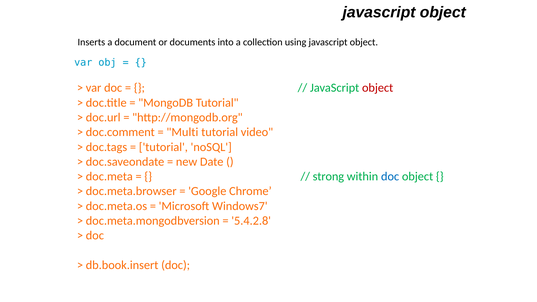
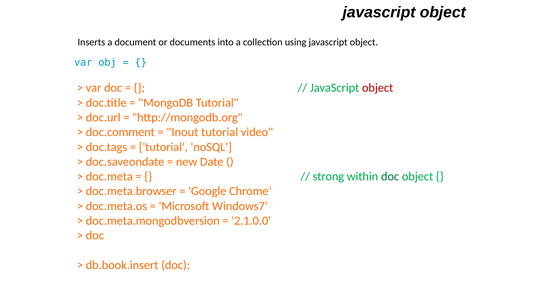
Multi: Multi -> Inout
doc at (390, 177) colour: blue -> green
5.4.2.8: 5.4.2.8 -> 2.1.0.0
